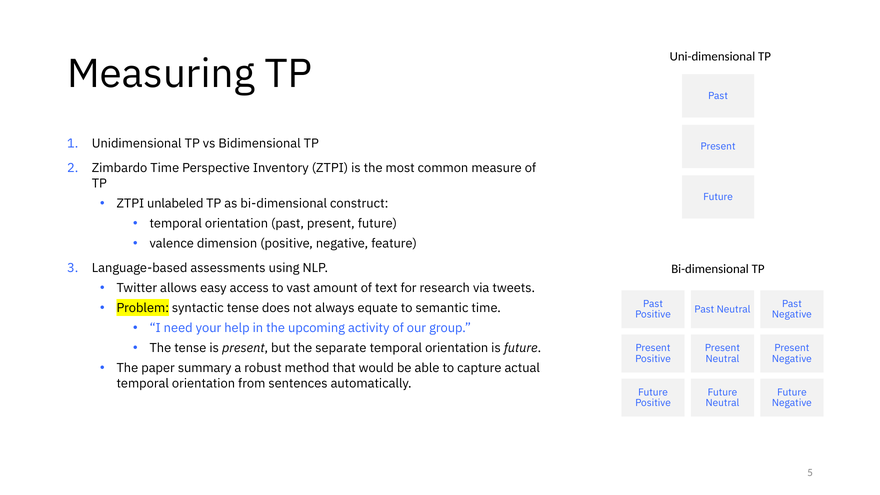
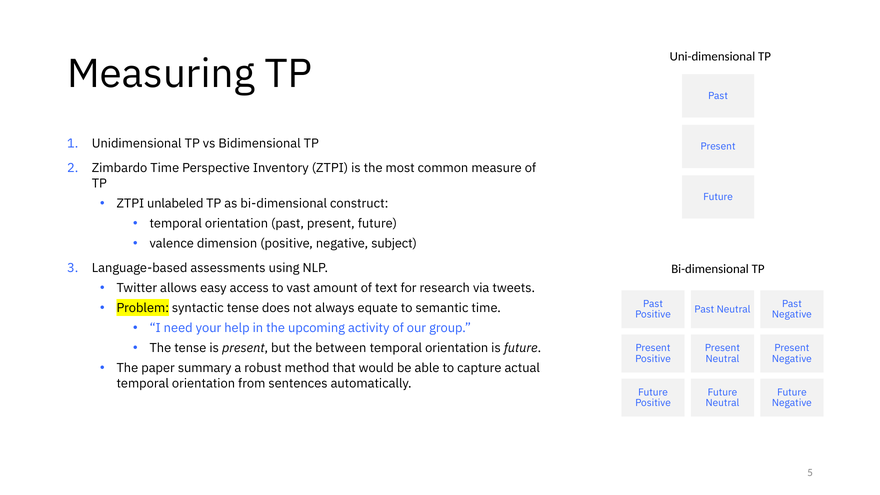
feature: feature -> subject
separate: separate -> between
